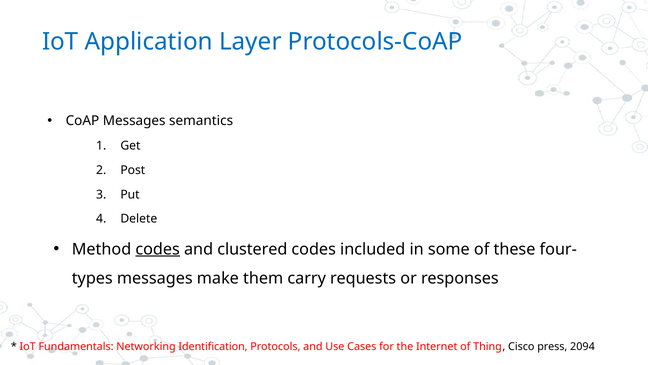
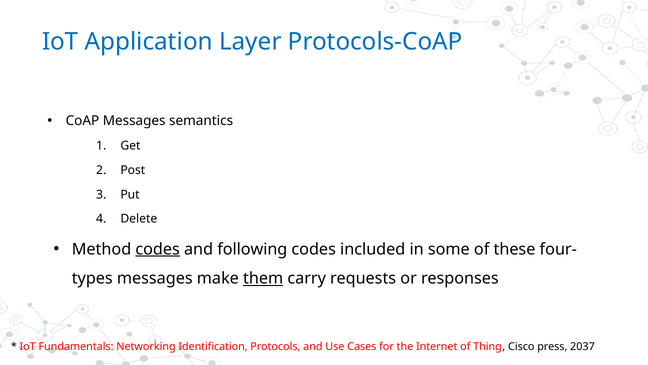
clustered: clustered -> following
them underline: none -> present
2094: 2094 -> 2037
